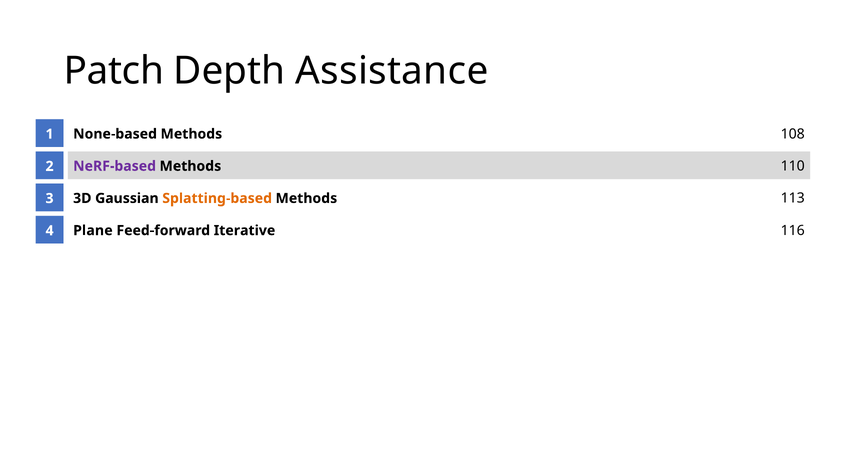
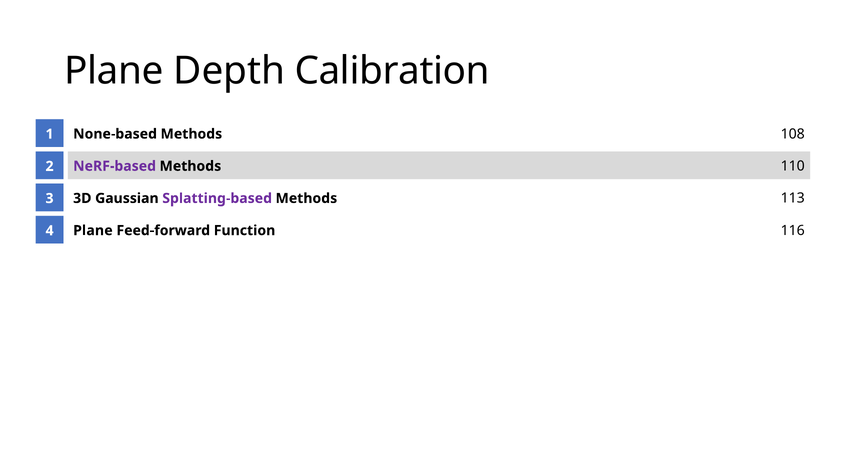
Patch at (114, 71): Patch -> Plane
Assistance: Assistance -> Calibration
Splatting-based colour: orange -> purple
Iterative: Iterative -> Function
